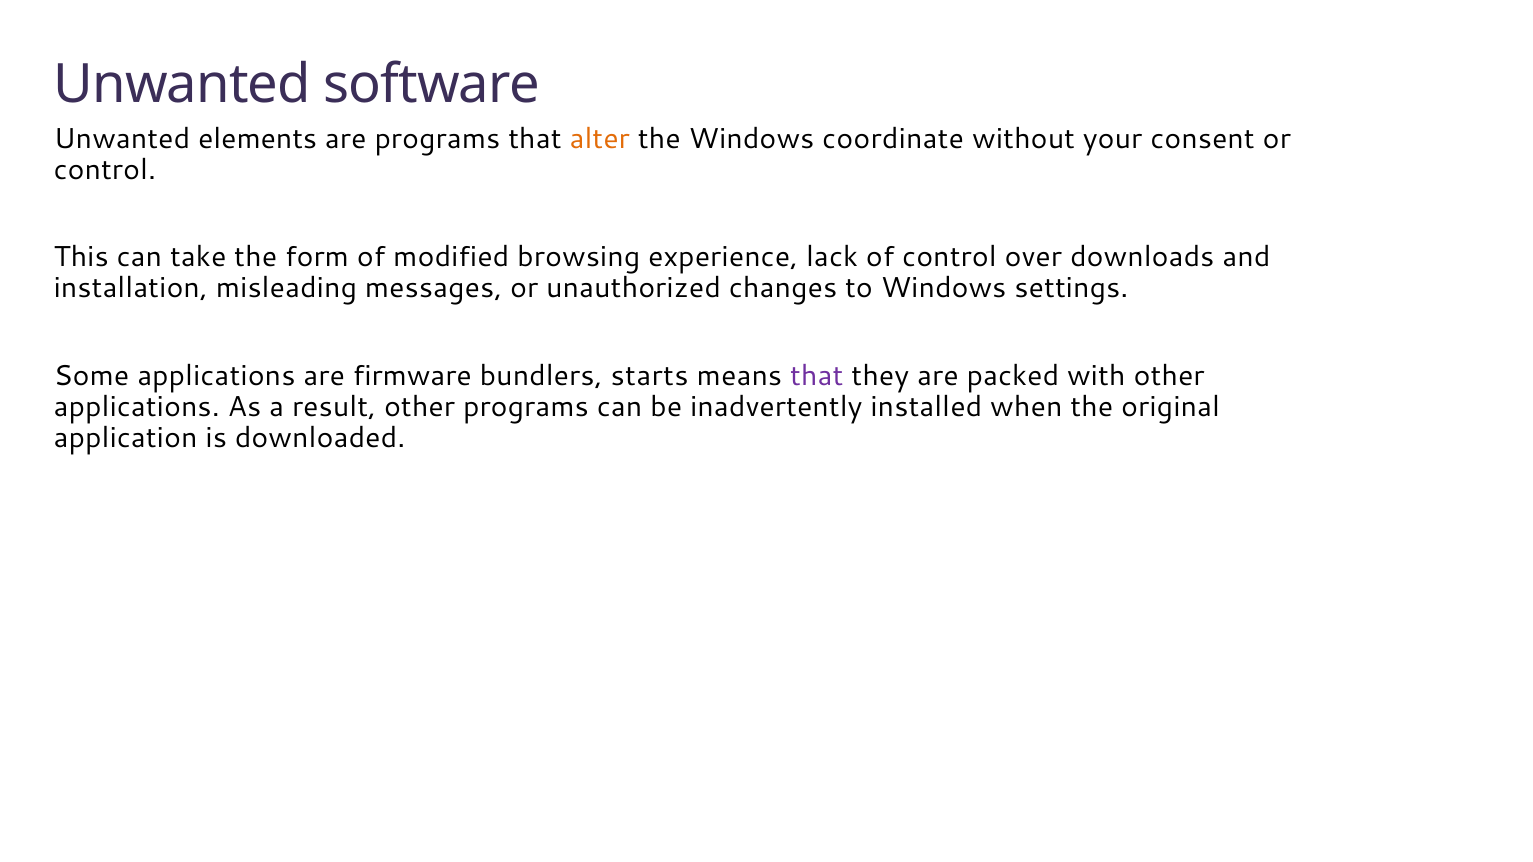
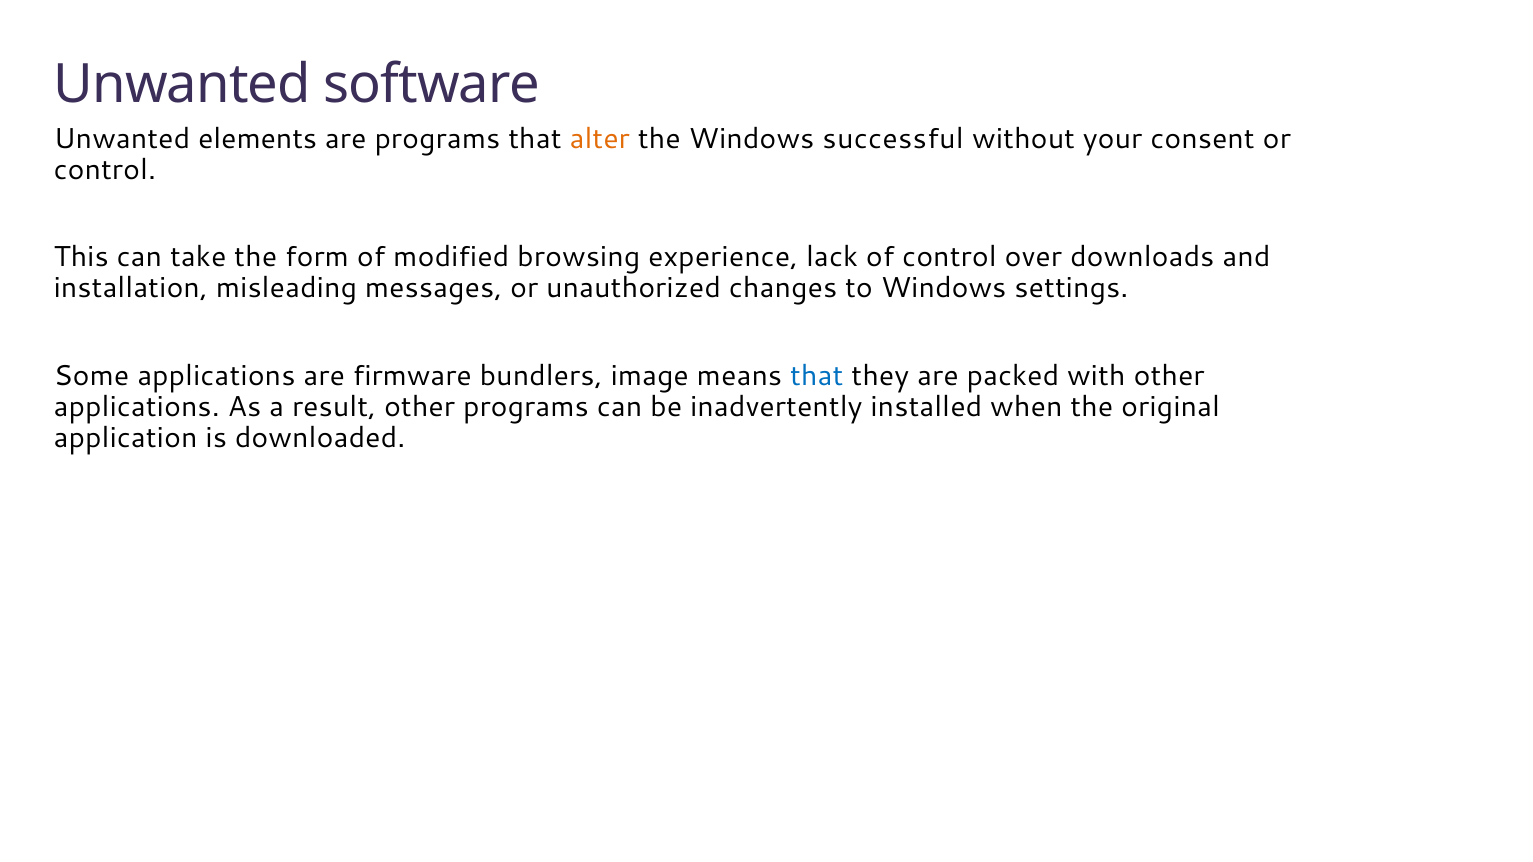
coordinate: coordinate -> successful
starts: starts -> image
that at (817, 376) colour: purple -> blue
